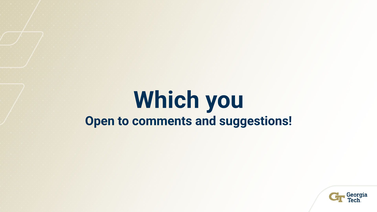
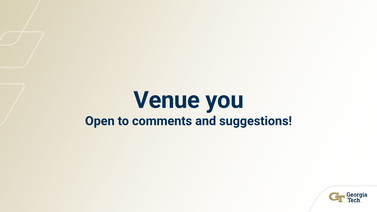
Which: Which -> Venue
